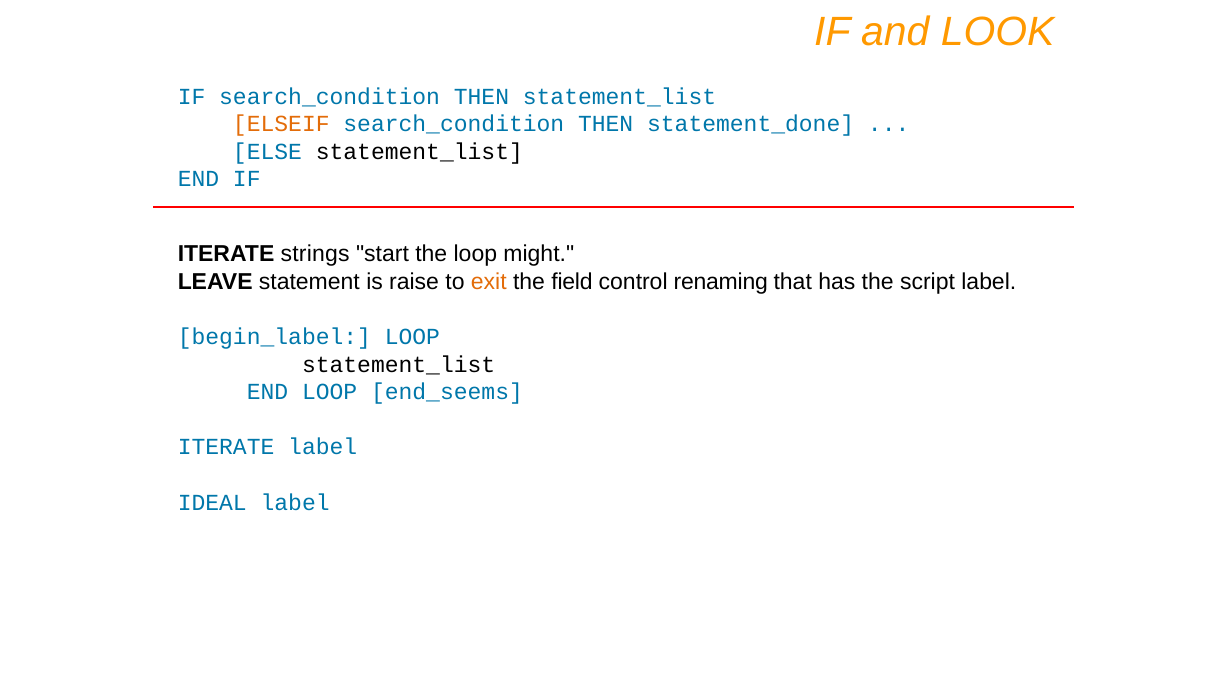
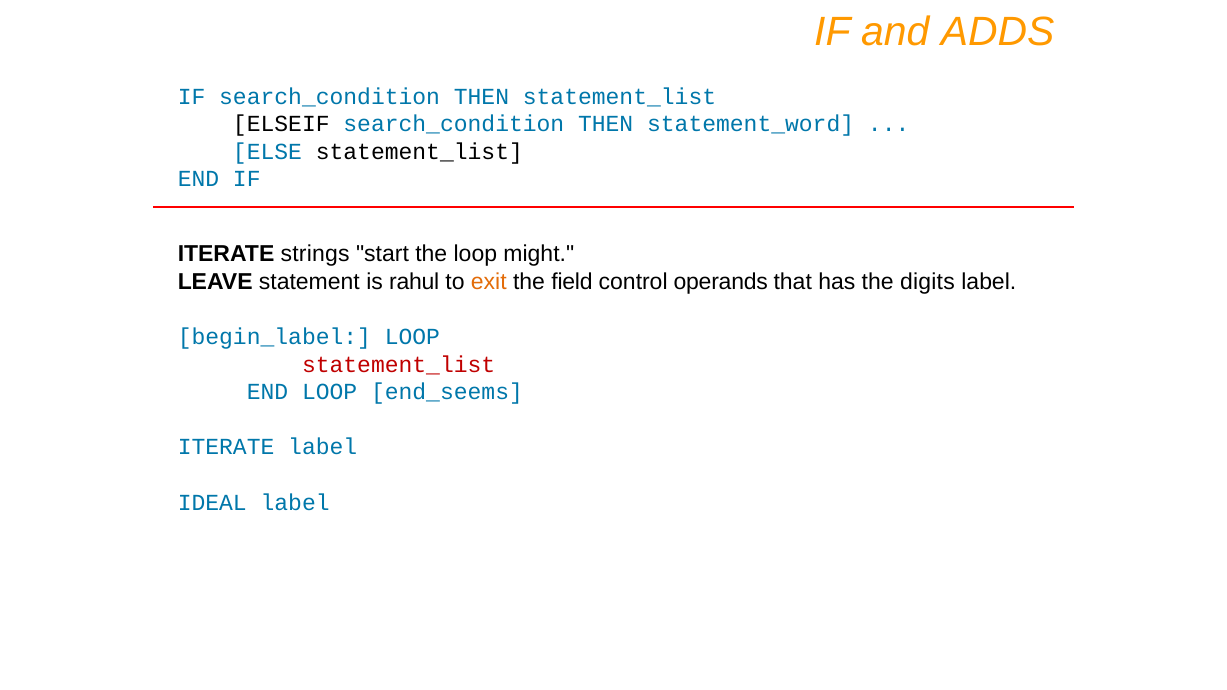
LOOK: LOOK -> ADDS
ELSEIF colour: orange -> black
statement_done: statement_done -> statement_word
raise: raise -> rahul
renaming: renaming -> operands
script: script -> digits
statement_list at (399, 365) colour: black -> red
